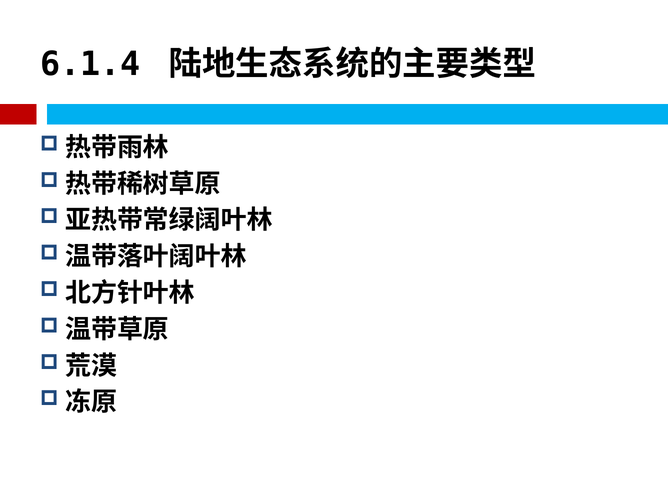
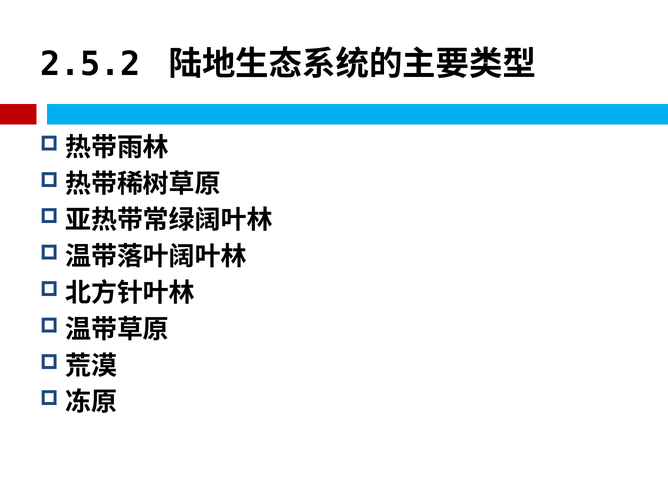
6.1.4: 6.1.4 -> 2.5.2
